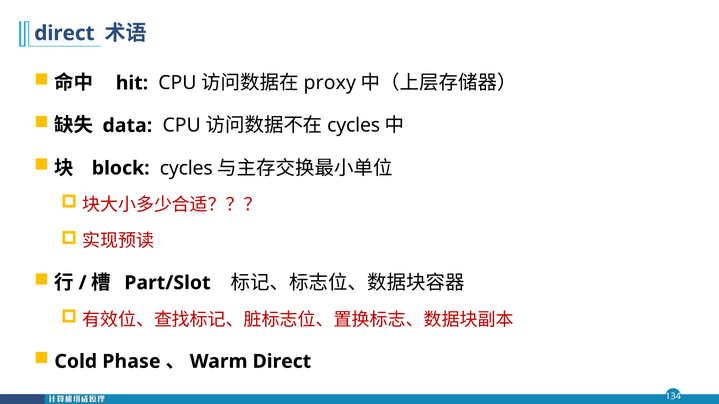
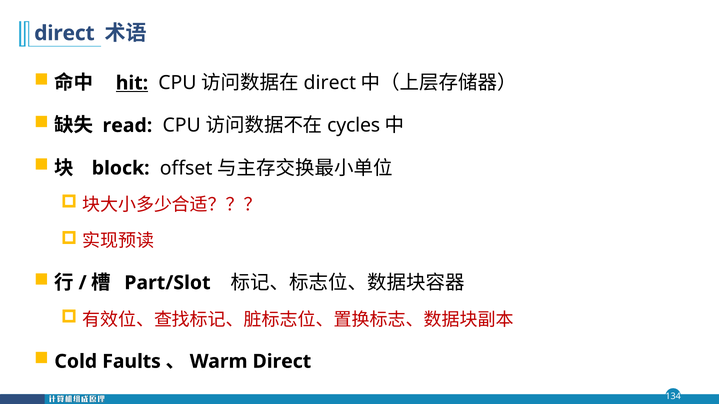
hit underline: none -> present
proxy at (330, 83): proxy -> direct
data: data -> read
block cycles: cycles -> offset
Phase: Phase -> Faults
